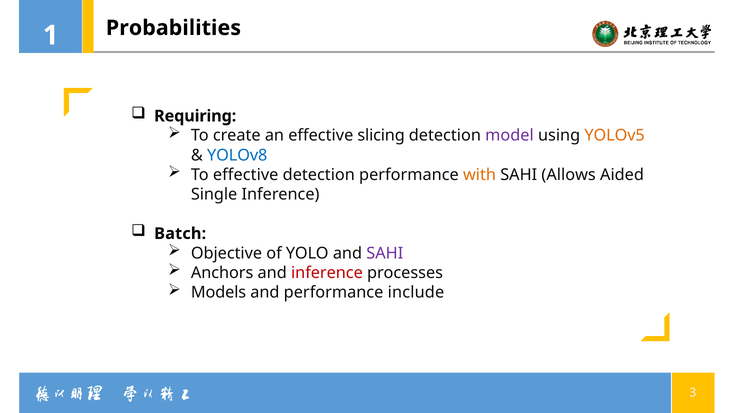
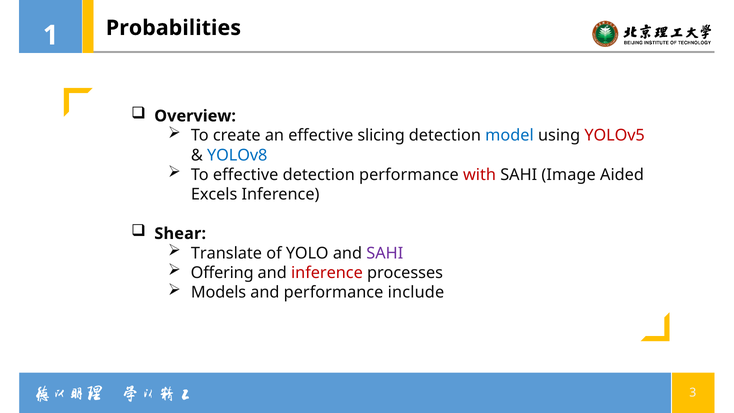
Requiring: Requiring -> Overview
model colour: purple -> blue
YOLOv5 colour: orange -> red
with colour: orange -> red
Allows: Allows -> Image
Single: Single -> Excels
Batch: Batch -> Shear
Objective: Objective -> Translate
Anchors: Anchors -> Offering
